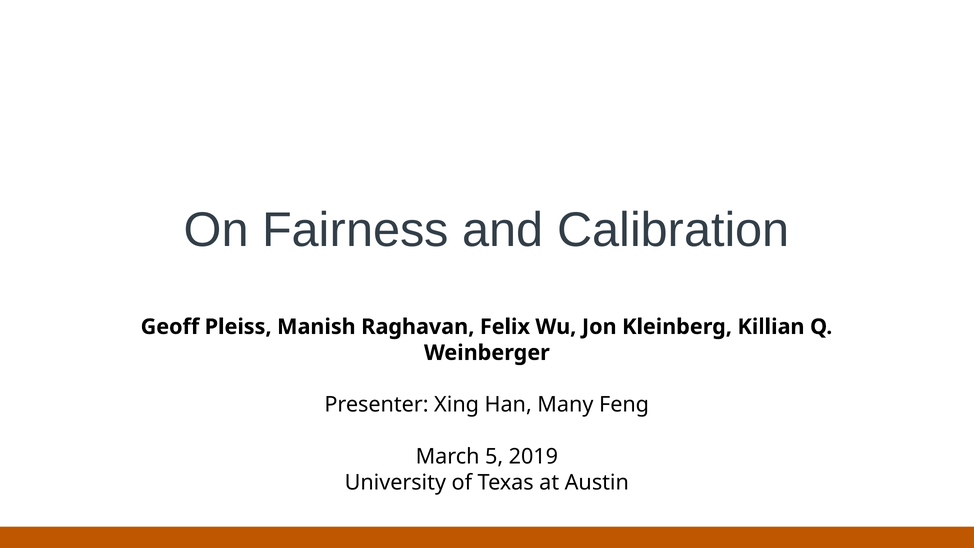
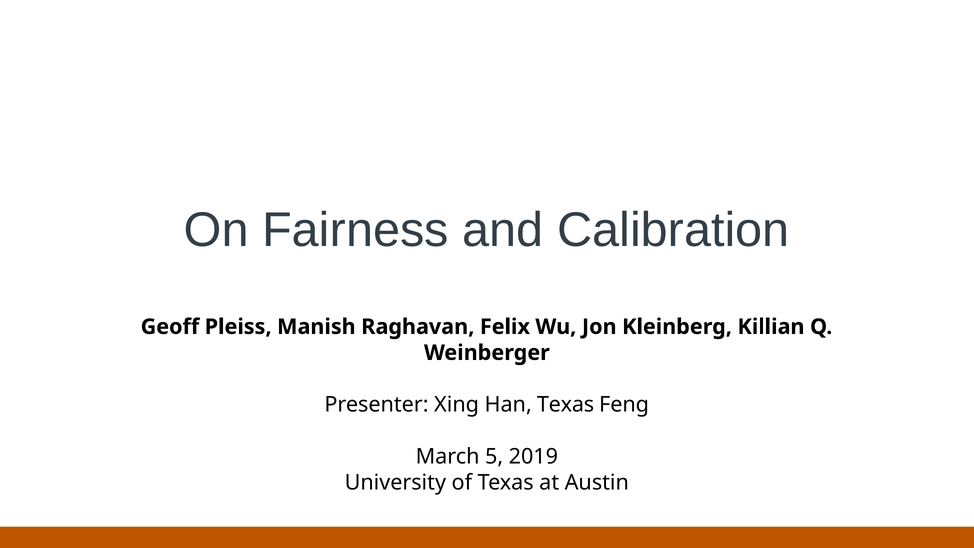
Han Many: Many -> Texas
